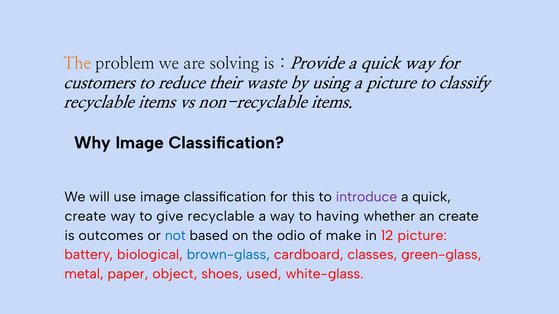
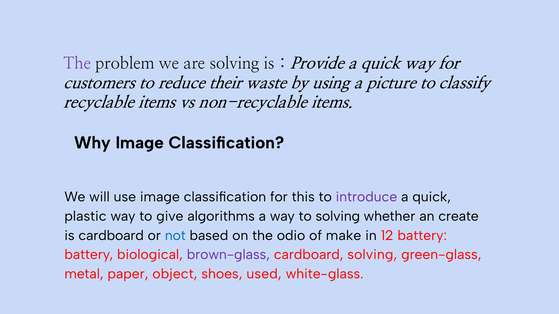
The at (77, 64) colour: orange -> purple
create at (85, 217): create -> plastic
give recyclable: recyclable -> algorithms
to having: having -> solving
is outcomes: outcomes -> cardboard
12 picture: picture -> battery
brown-glass colour: blue -> purple
cardboard classes: classes -> solving
